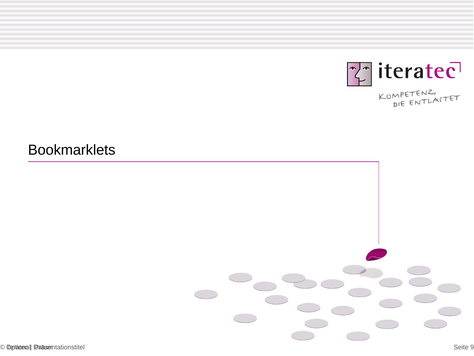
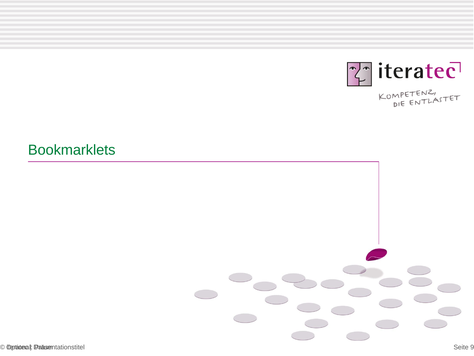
Bookmarklets colour: black -> green
